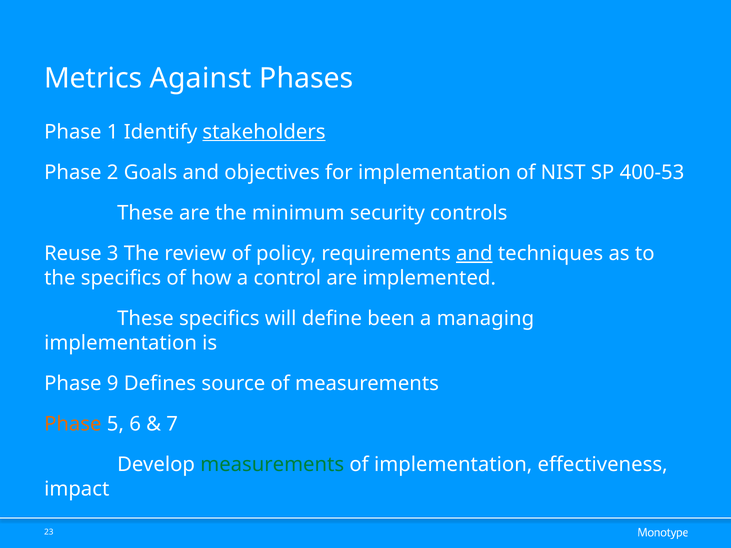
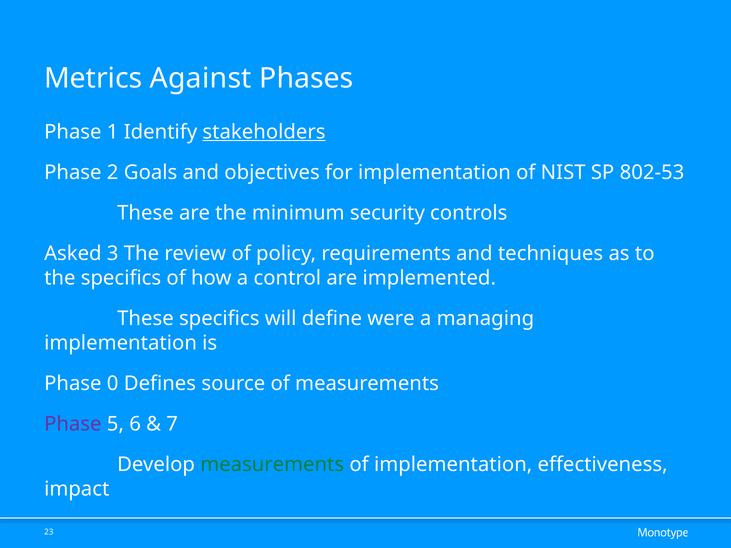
400-53: 400-53 -> 802-53
Reuse: Reuse -> Asked
and at (474, 254) underline: present -> none
been: been -> were
9: 9 -> 0
Phase at (73, 424) colour: orange -> purple
